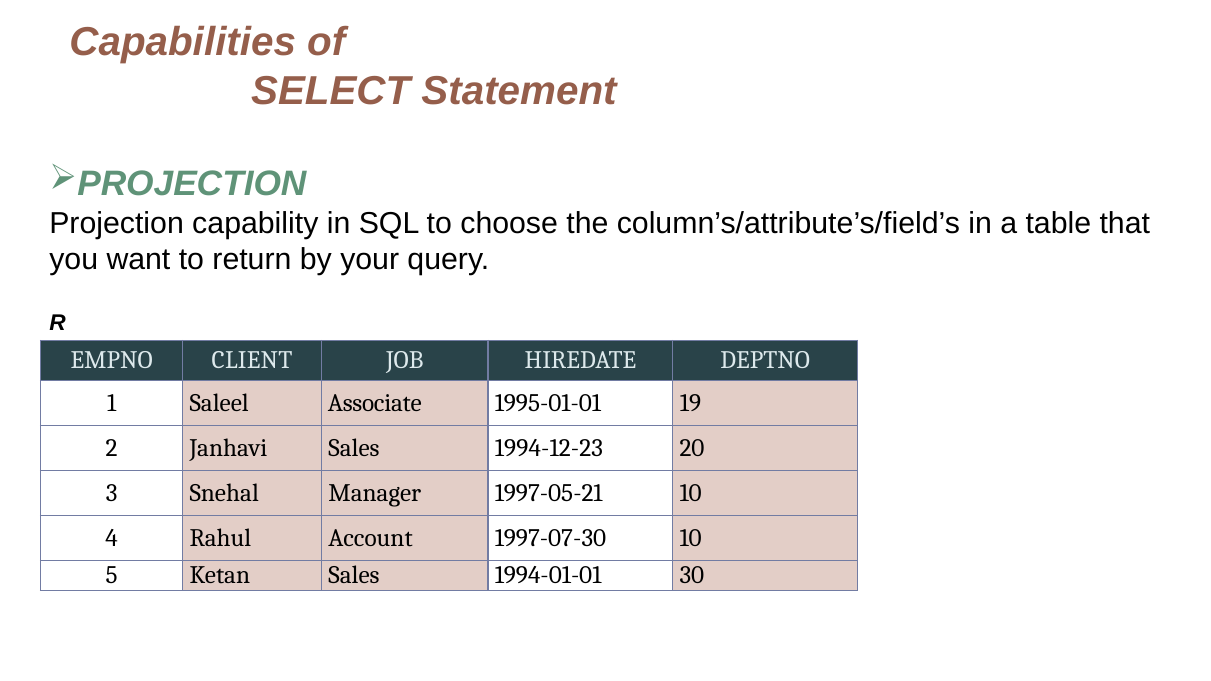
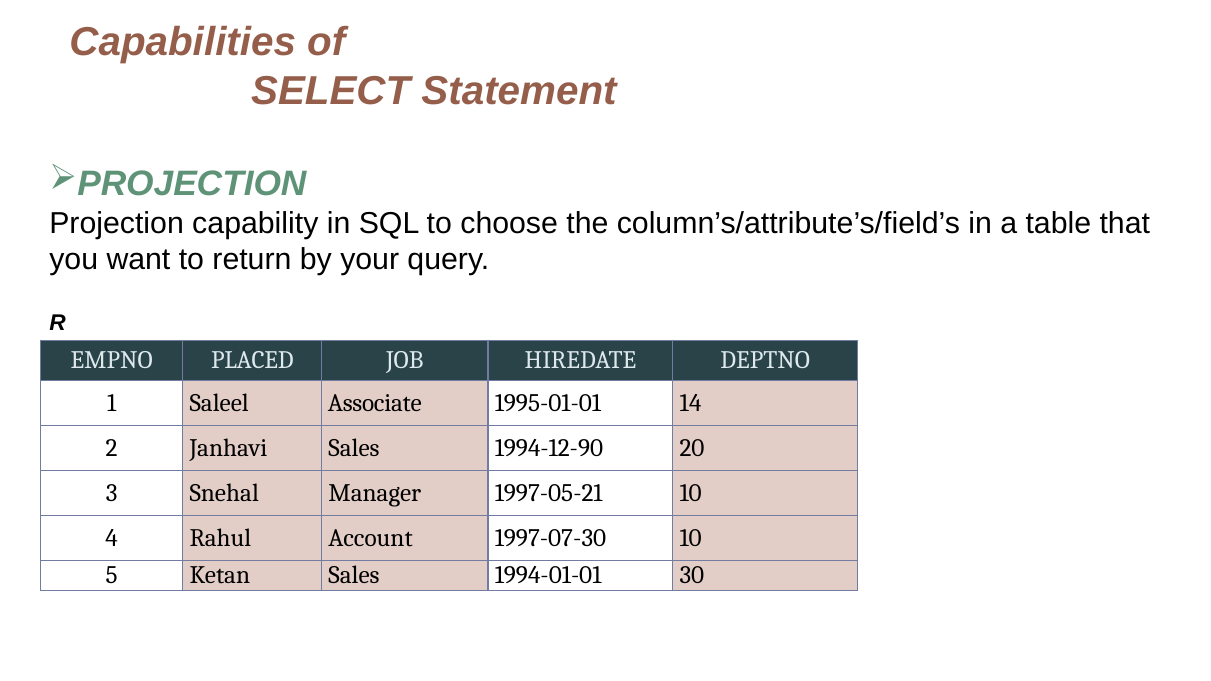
CLIENT: CLIENT -> PLACED
19: 19 -> 14
1994-12-23: 1994-12-23 -> 1994-12-90
